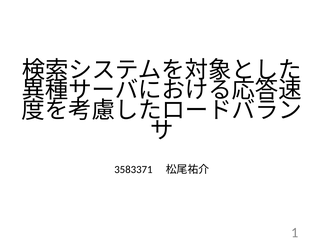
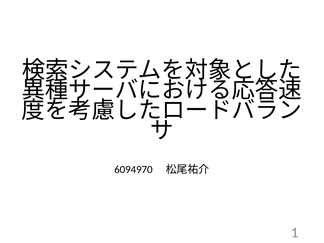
3583371: 3583371 -> 6094970
